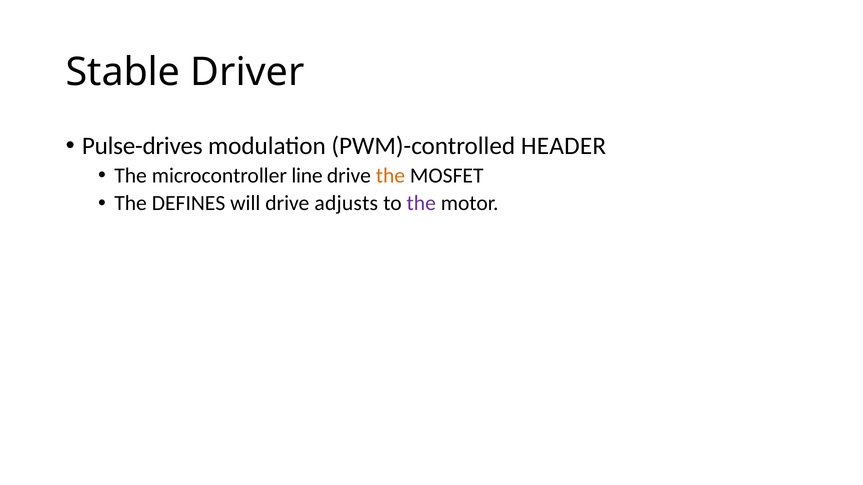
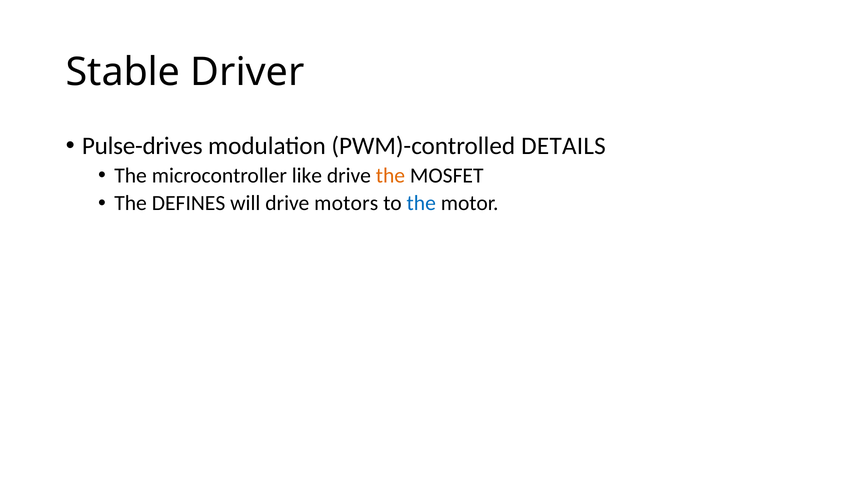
HEADER: HEADER -> DETAILS
line: line -> like
adjusts: adjusts -> motors
the at (421, 203) colour: purple -> blue
